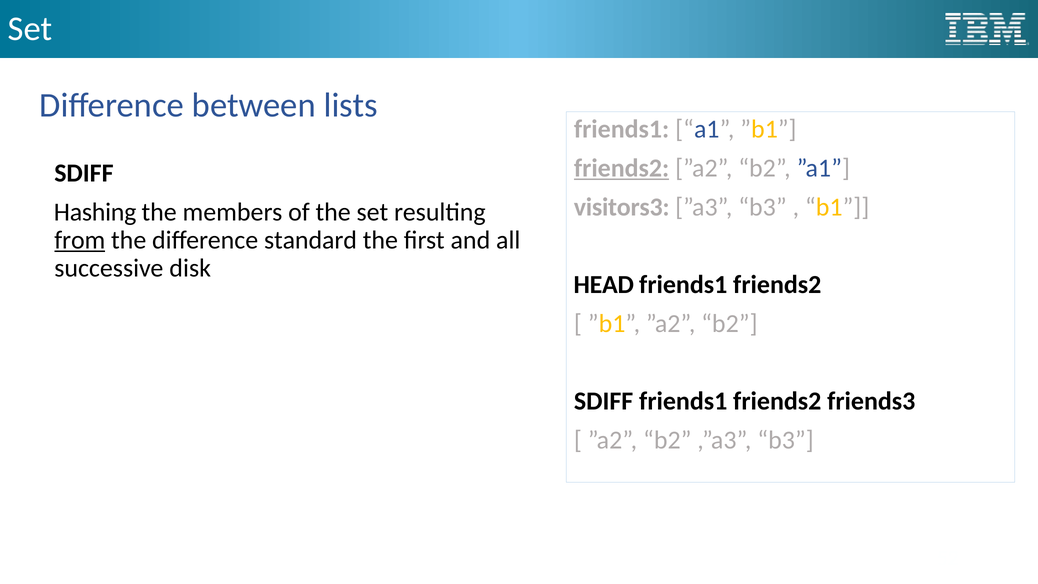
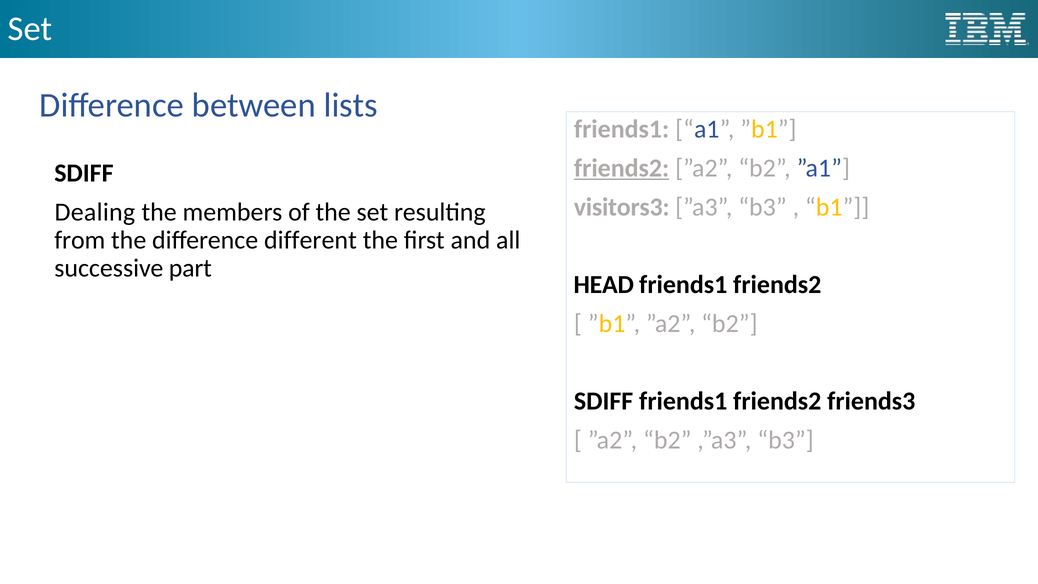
Hashing: Hashing -> Dealing
from underline: present -> none
standard: standard -> different
disk: disk -> part
